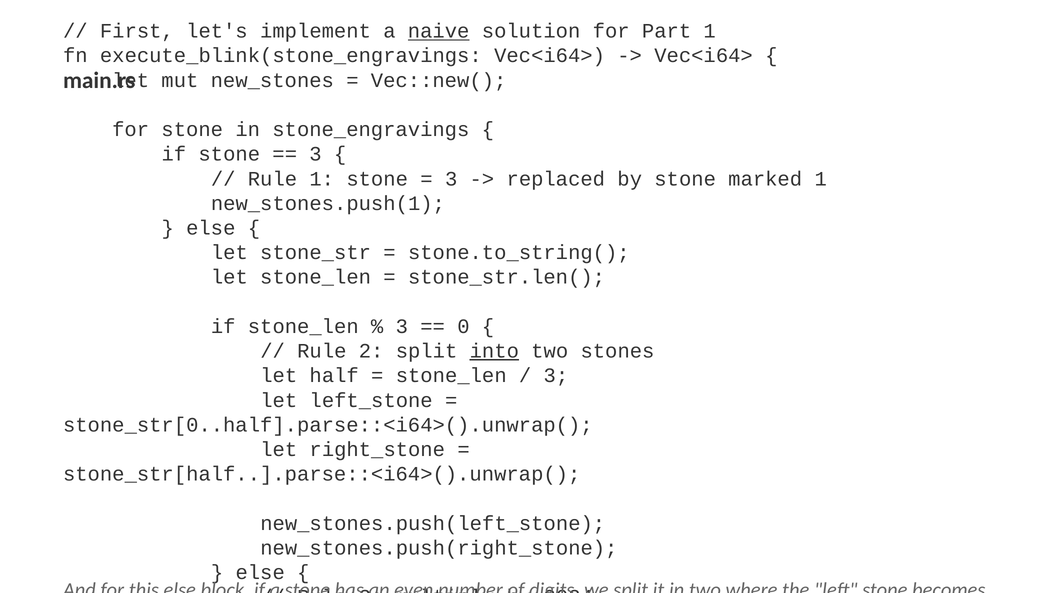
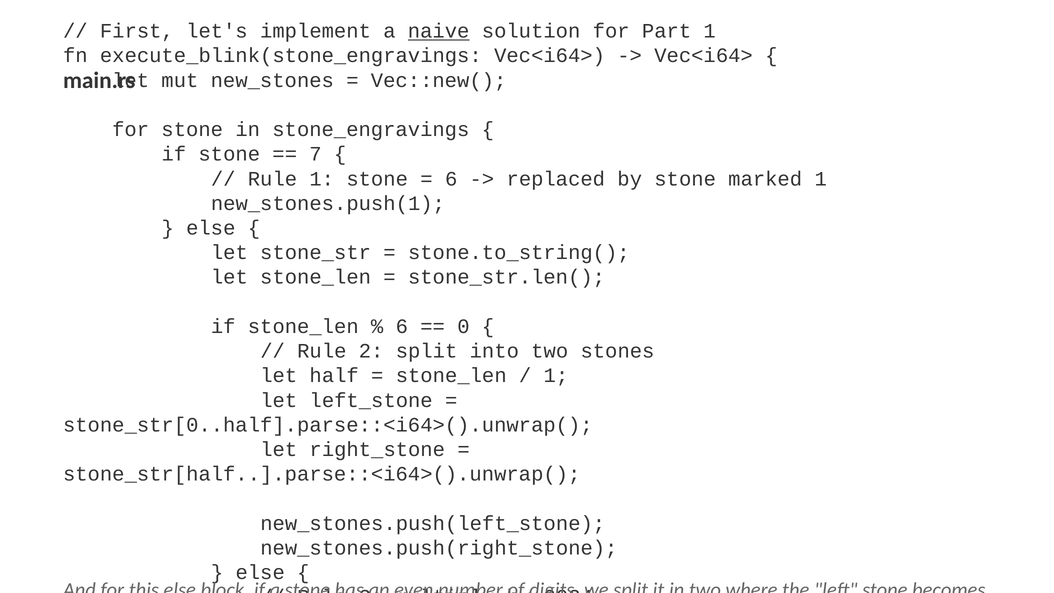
3 at (315, 154): 3 -> 7
3 at (451, 179): 3 -> 6
3 at (402, 326): 3 -> 6
into underline: present -> none
3 at (556, 376): 3 -> 1
